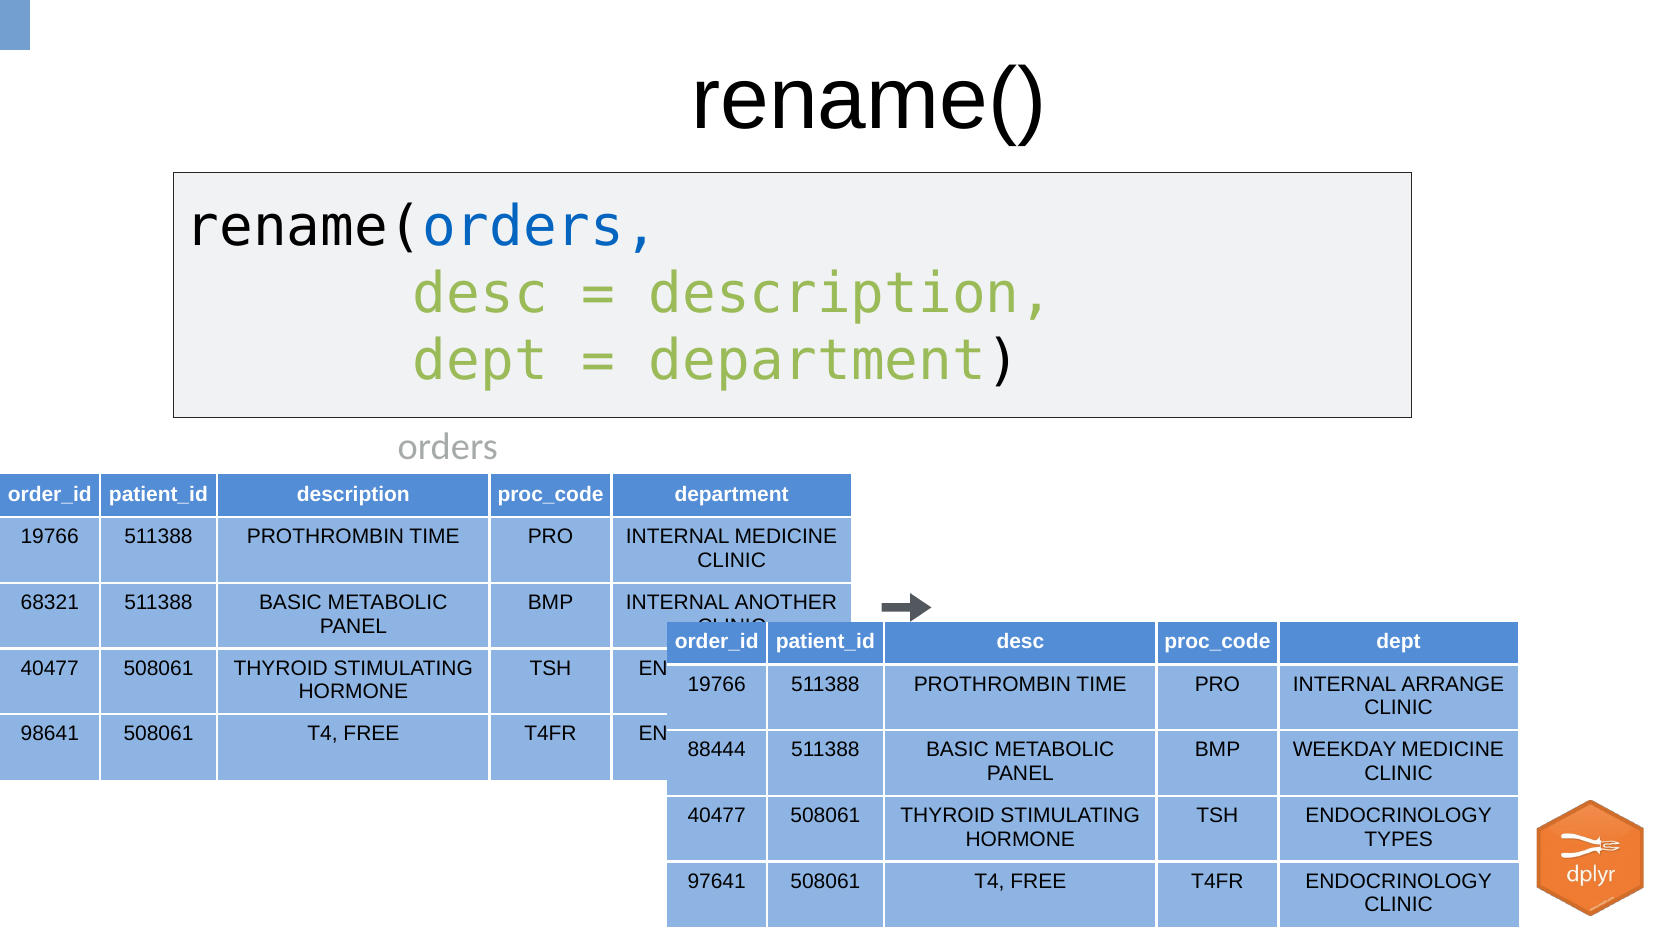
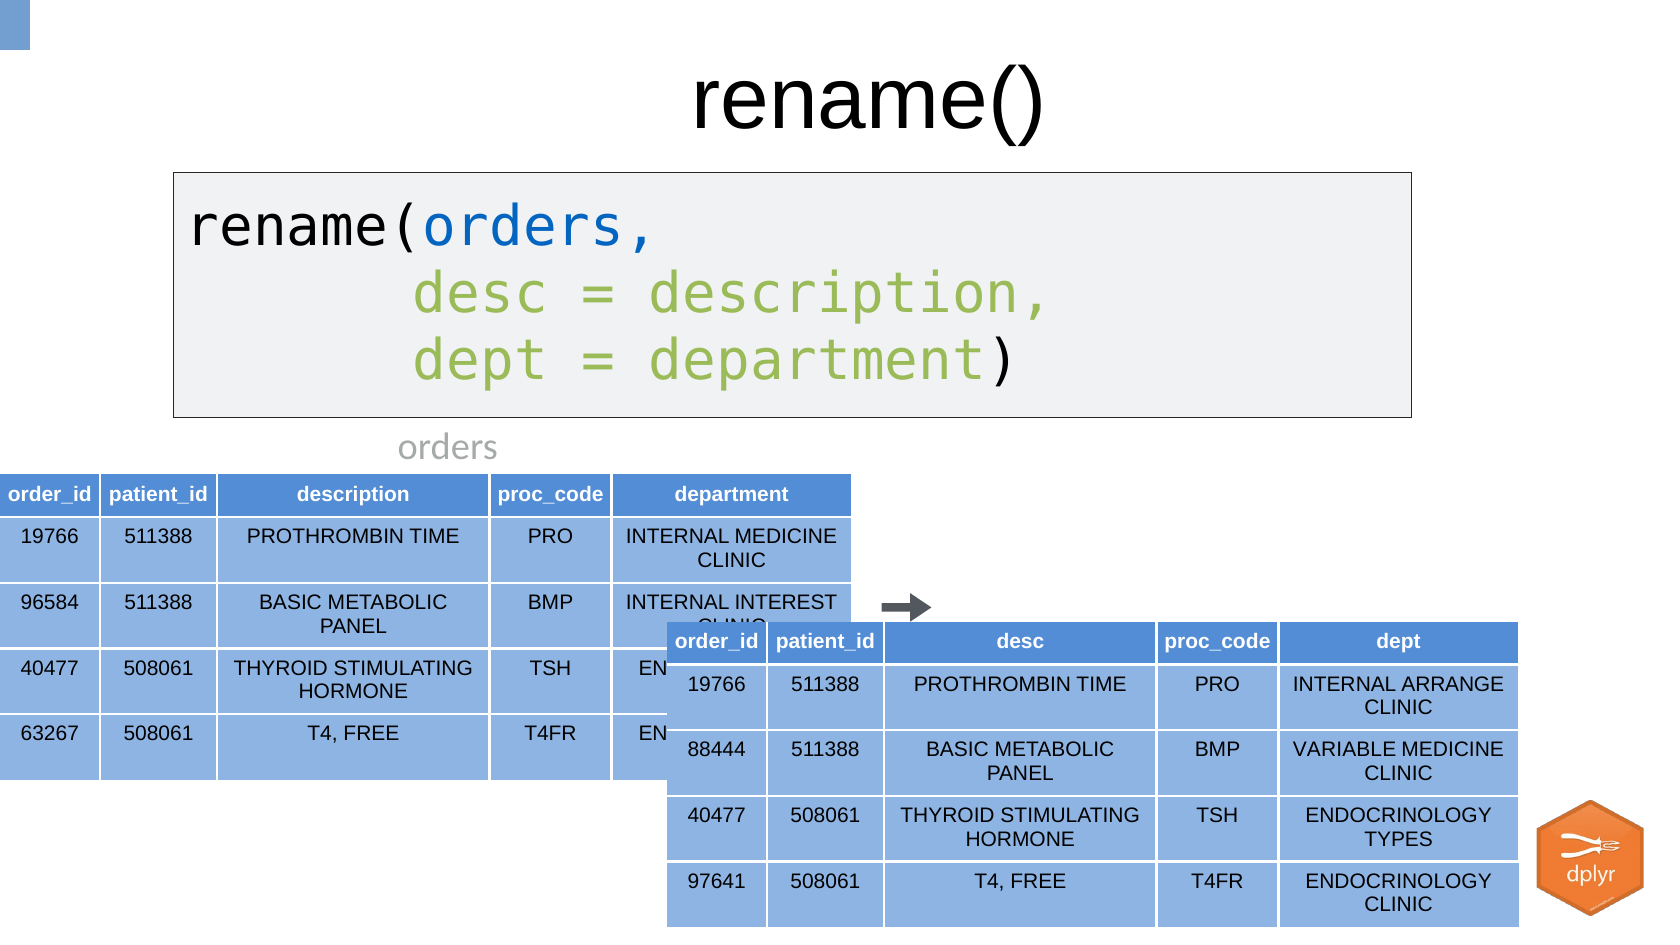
68321: 68321 -> 96584
ANOTHER: ANOTHER -> INTEREST
98641: 98641 -> 63267
WEEKDAY: WEEKDAY -> VARIABLE
